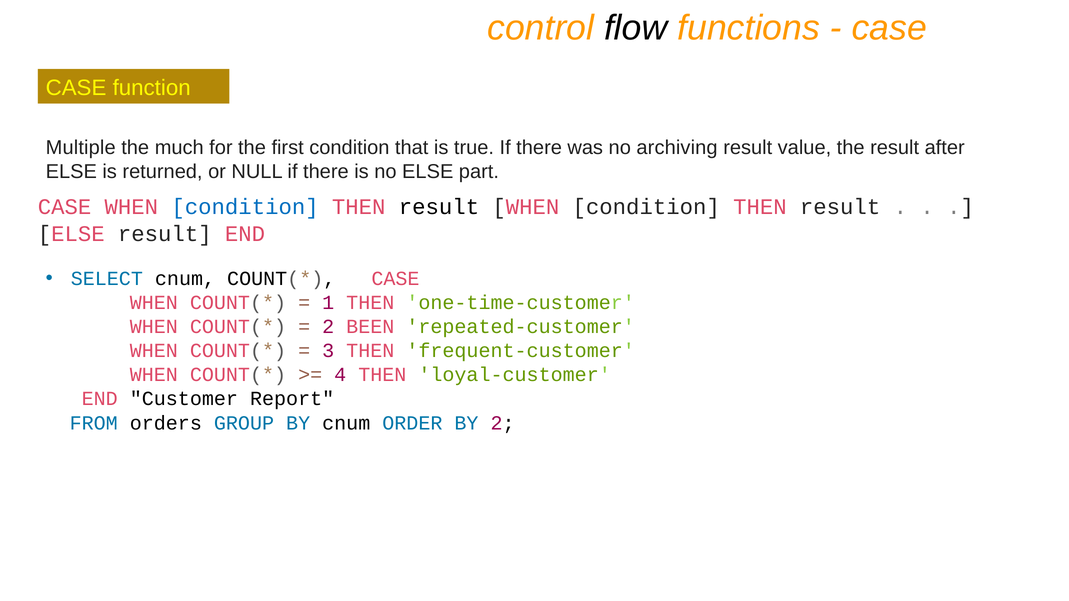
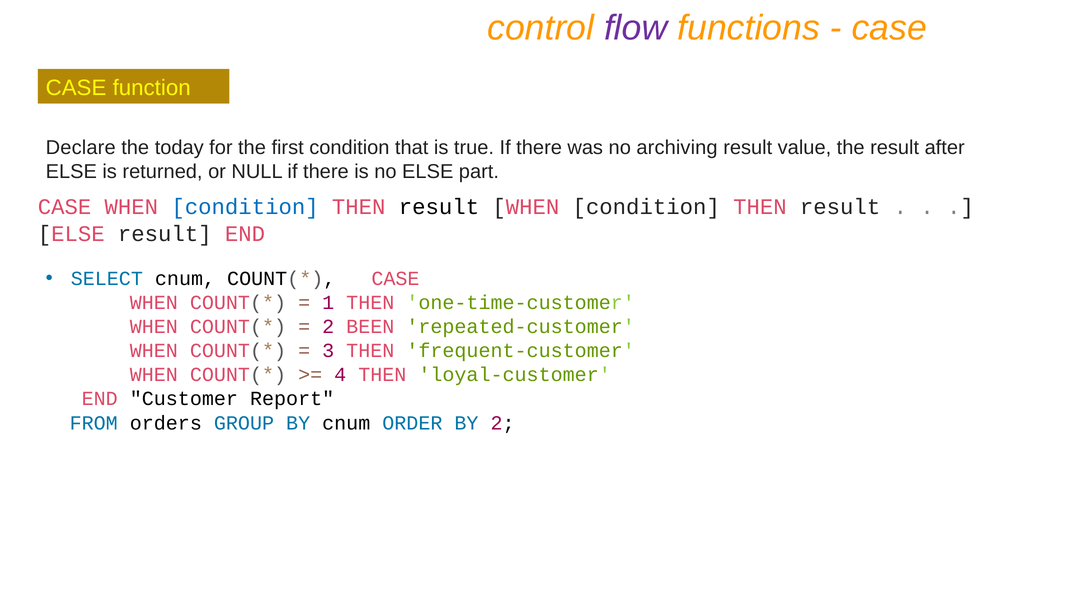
flow colour: black -> purple
Multiple: Multiple -> Declare
much: much -> today
